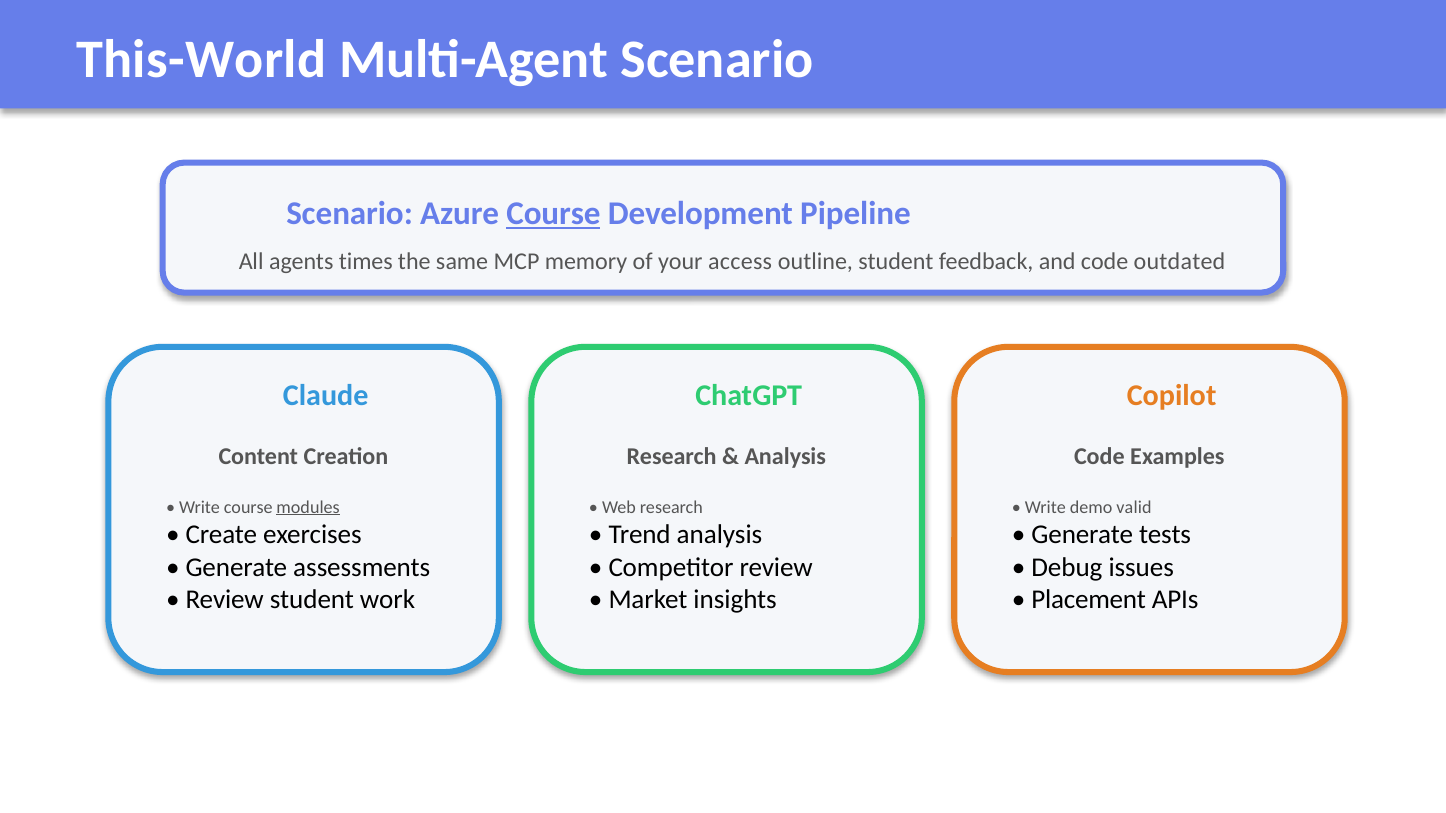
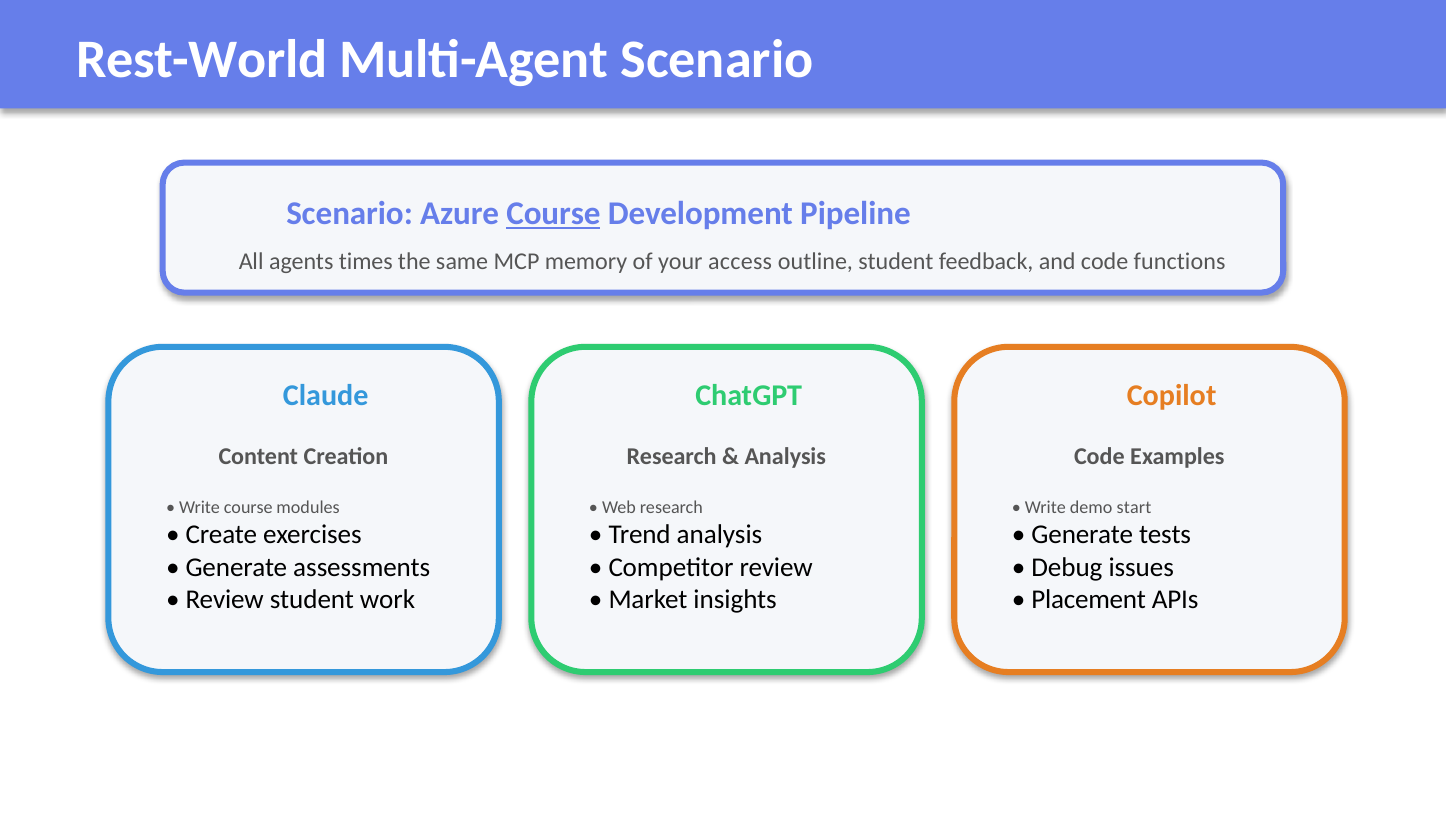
This-World: This-World -> Rest-World
outdated: outdated -> functions
modules underline: present -> none
valid: valid -> start
